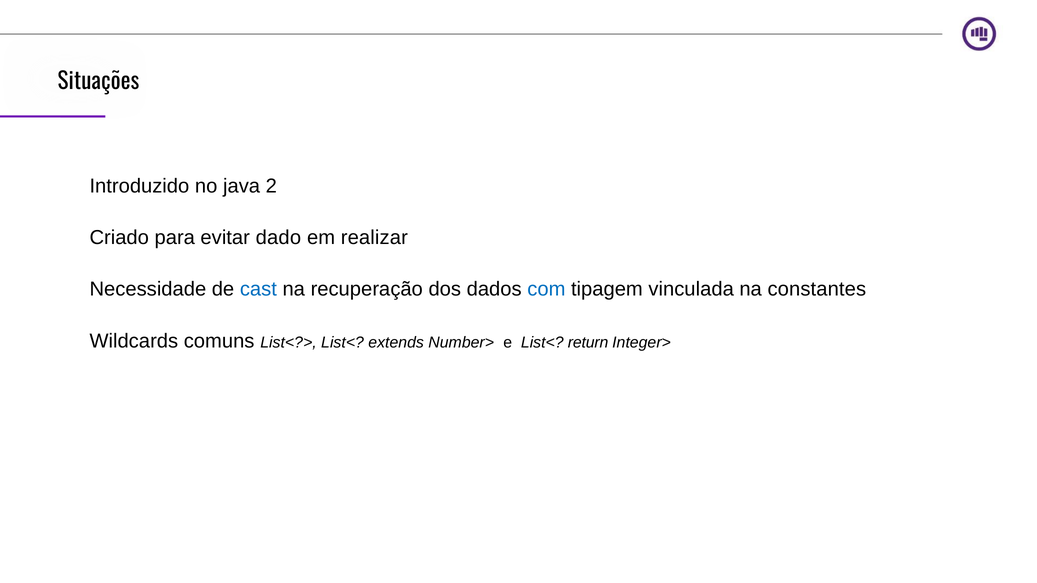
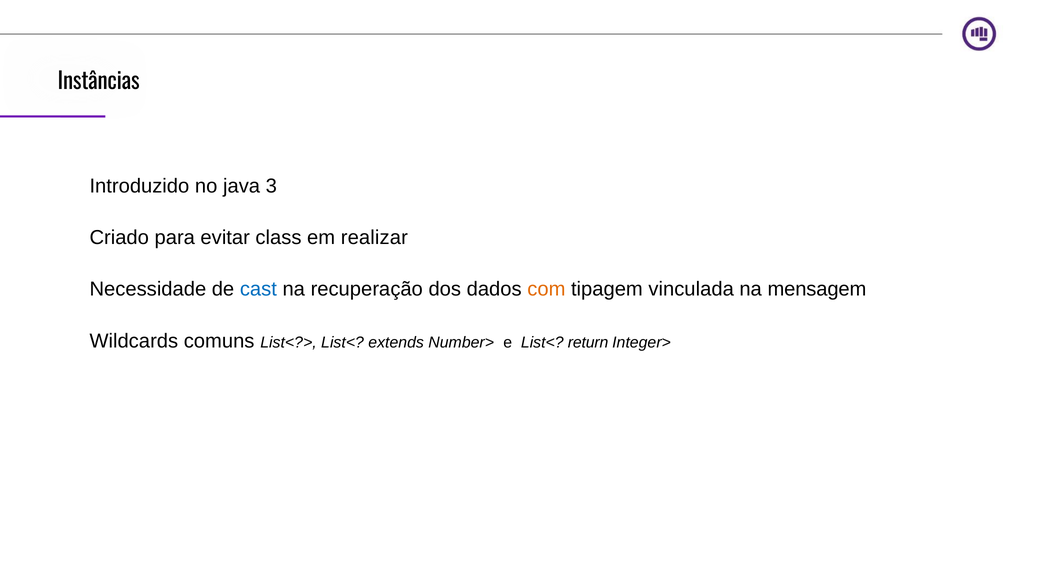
Situações: Situações -> Instâncias
2: 2 -> 3
dado: dado -> class
com colour: blue -> orange
constantes: constantes -> mensagem
